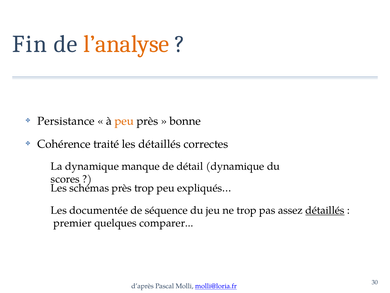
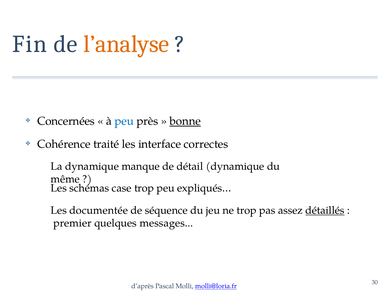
Persistance: Persistance -> Concernées
peu at (124, 121) colour: orange -> blue
bonne underline: none -> present
les détaillés: détaillés -> interface
scores: scores -> même
schémas près: près -> case
comparer: comparer -> messages
